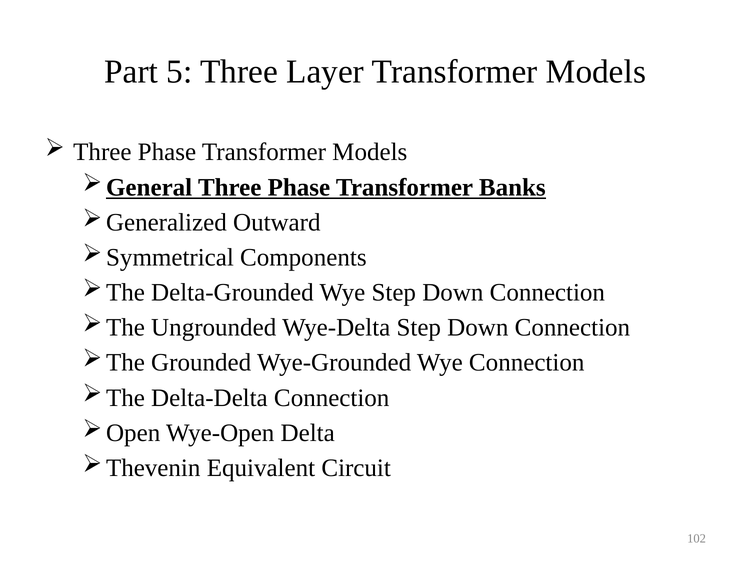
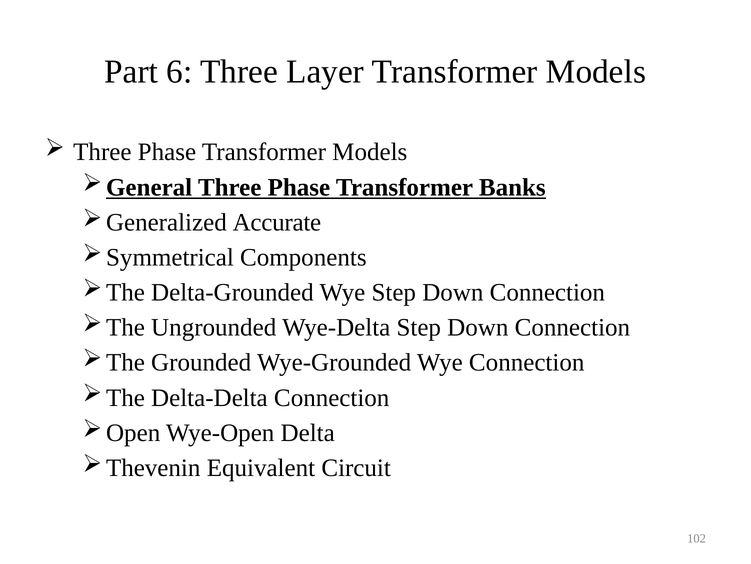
5: 5 -> 6
Outward: Outward -> Accurate
